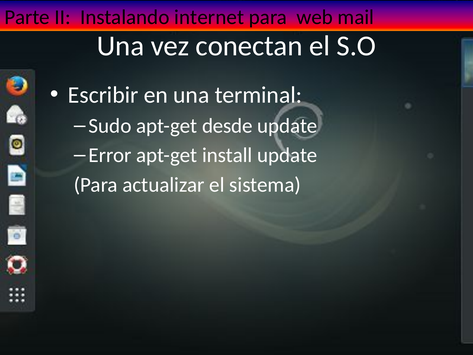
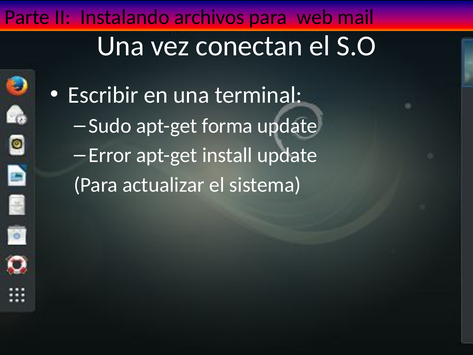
internet: internet -> archivos
desde: desde -> forma
